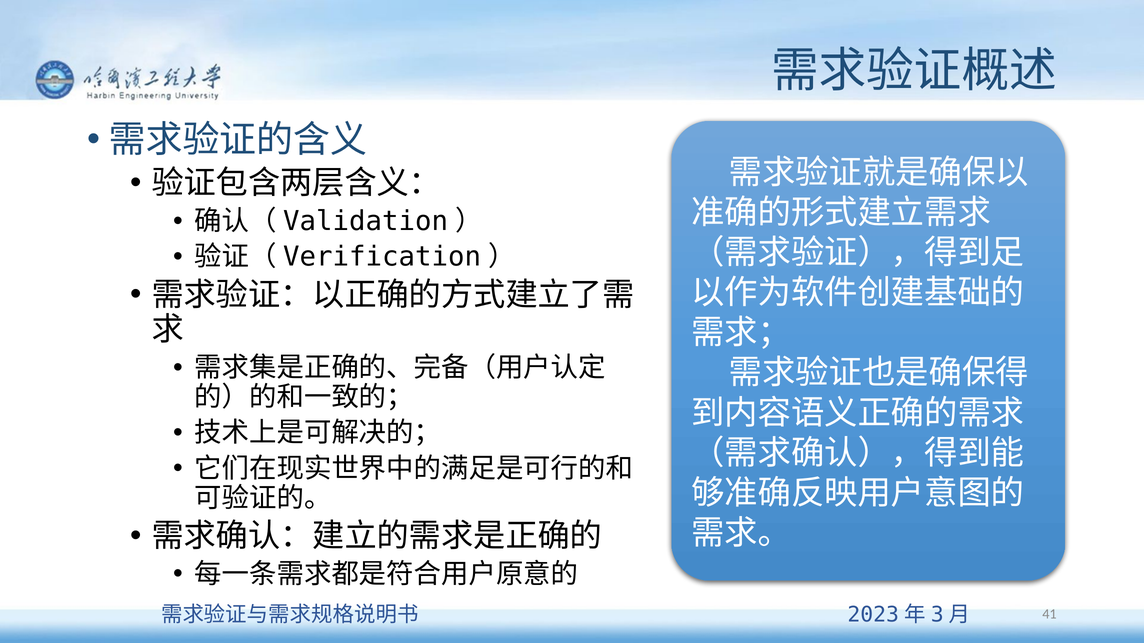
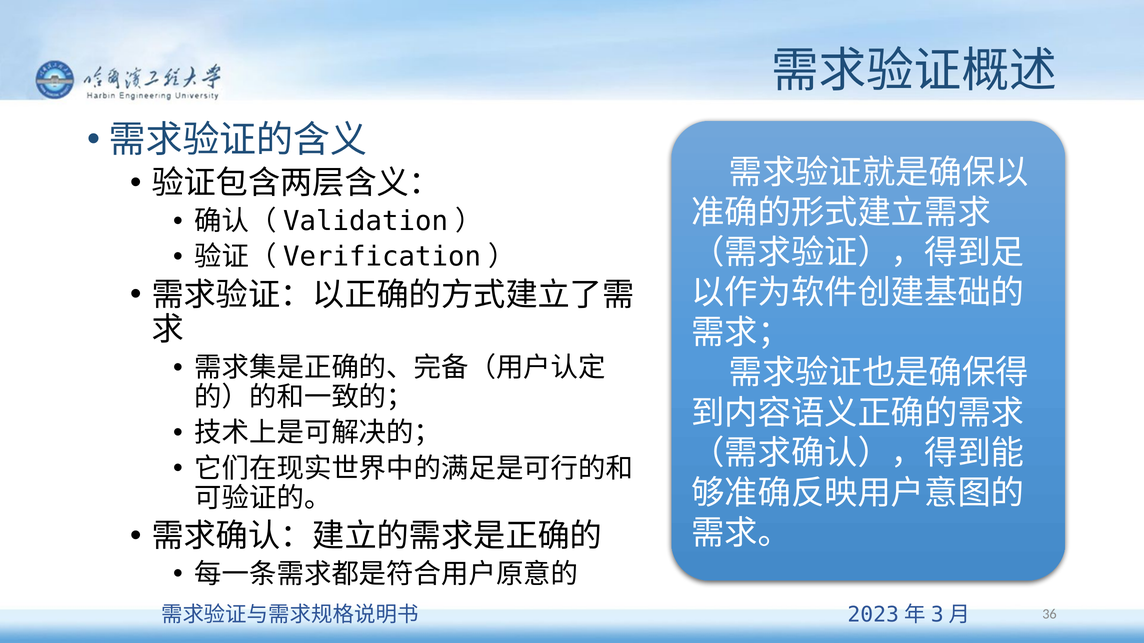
41: 41 -> 36
